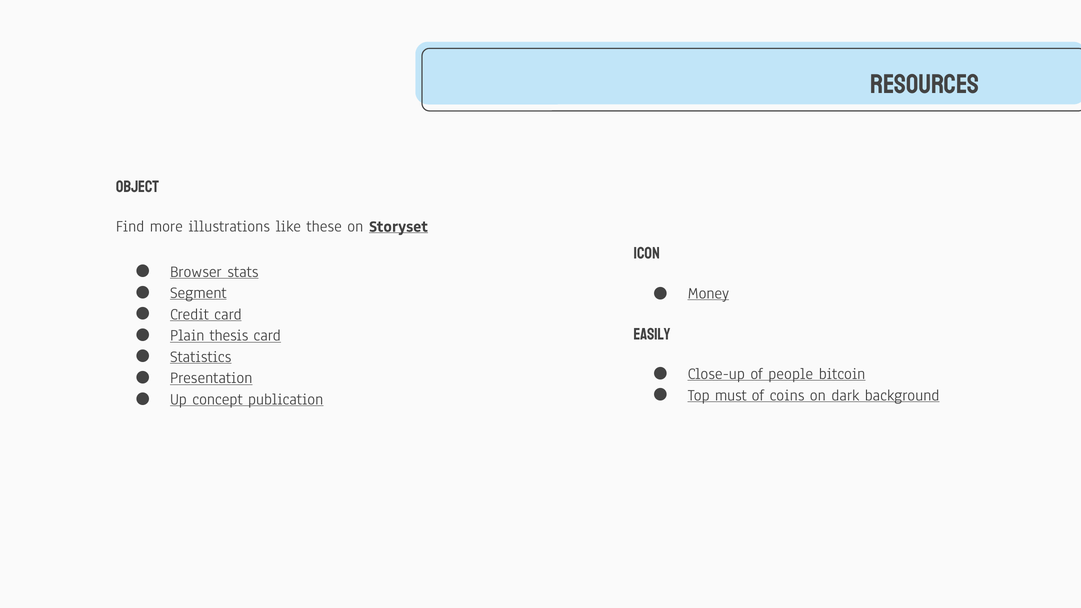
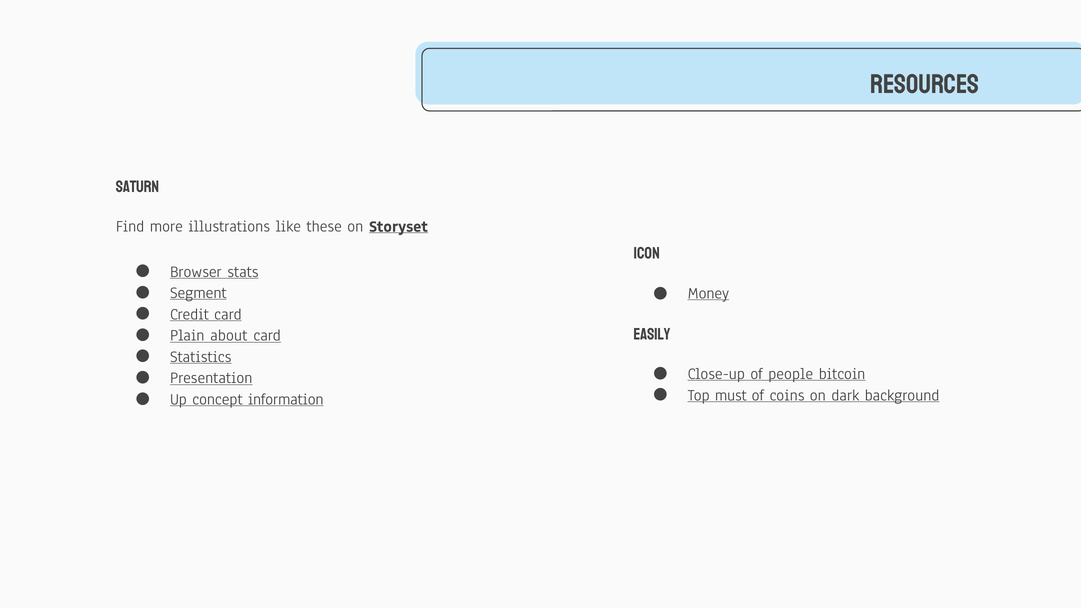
OBJECT: OBJECT -> SATURN
thesis: thesis -> about
publication: publication -> information
